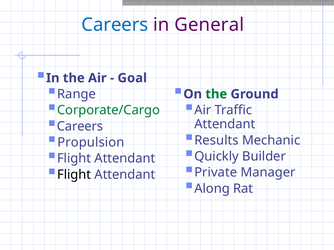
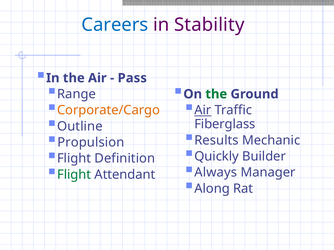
General: General -> Stability
Goal: Goal -> Pass
Corporate/Cargo colour: green -> orange
Air at (203, 110) underline: none -> present
Careers at (80, 127): Careers -> Outline
Attendant at (225, 124): Attendant -> Fiberglass
Attendant at (125, 159): Attendant -> Definition
Private: Private -> Always
Flight at (74, 175) colour: black -> green
